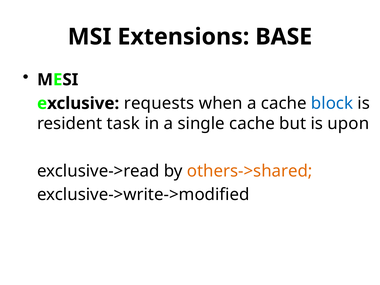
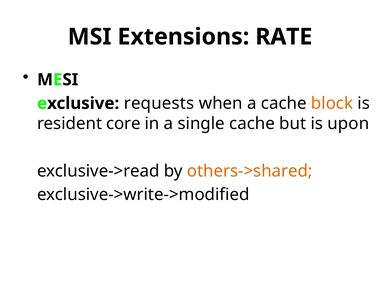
BASE: BASE -> RATE
block colour: blue -> orange
task: task -> core
